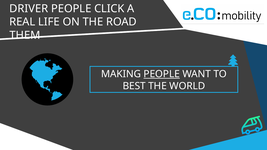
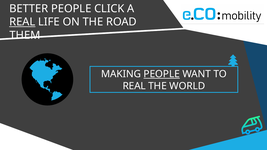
DRIVER at (29, 9): DRIVER -> BETTER
REAL at (22, 22) underline: none -> present
BEST at (134, 86): BEST -> REAL
